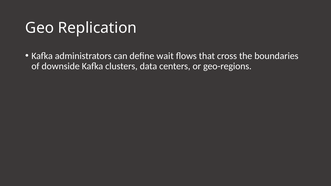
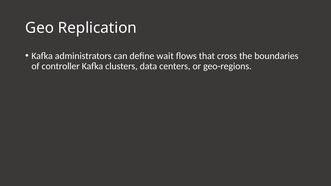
downside: downside -> controller
